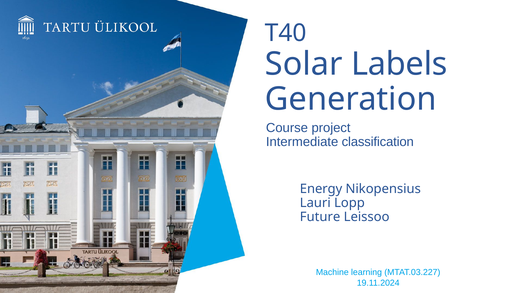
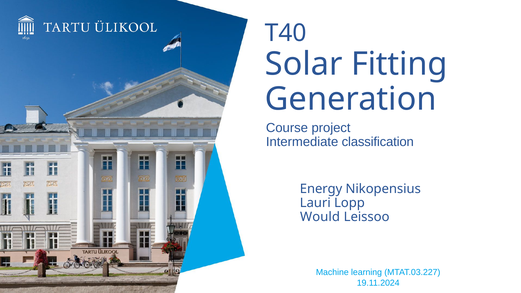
Labels: Labels -> Fitting
Future: Future -> Would
